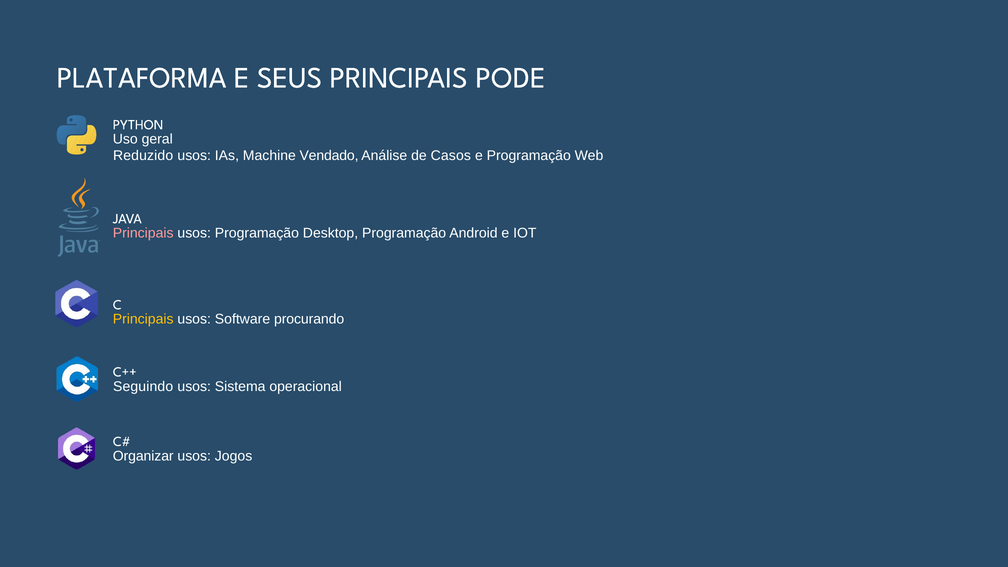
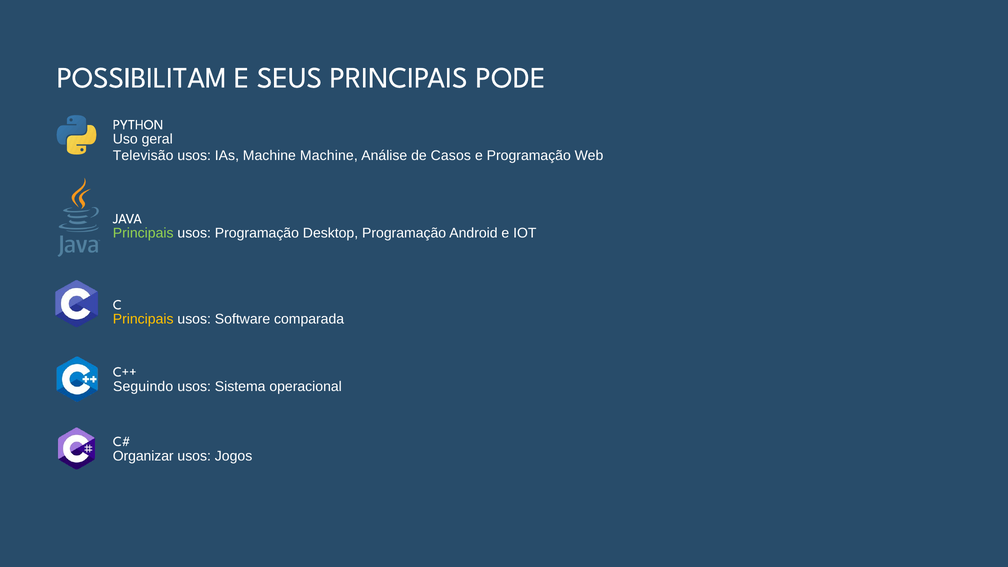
PLATAFORMA: PLATAFORMA -> POSSIBILITAM
Reduzido: Reduzido -> Televisão
Machine Vendado: Vendado -> Machine
Principais at (143, 233) colour: pink -> light green
procurando: procurando -> comparada
